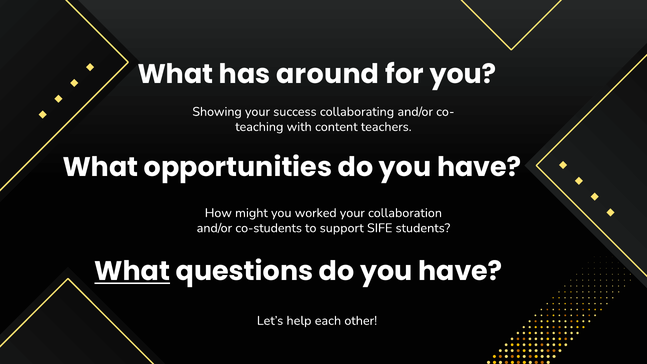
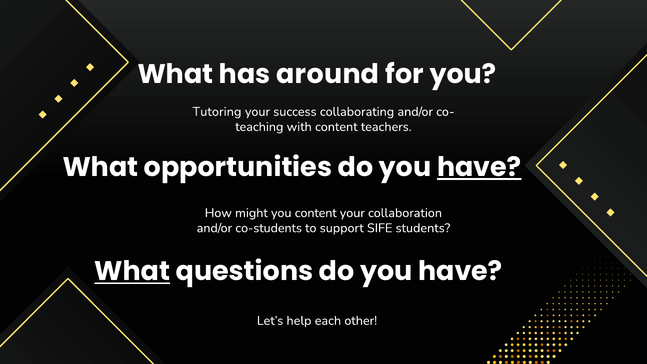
Showing: Showing -> Tutoring
have at (479, 167) underline: none -> present
you worked: worked -> content
